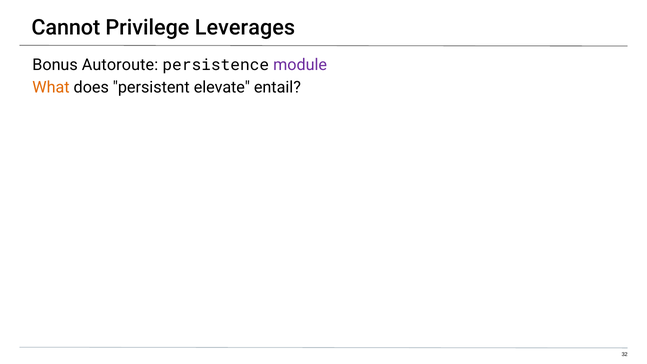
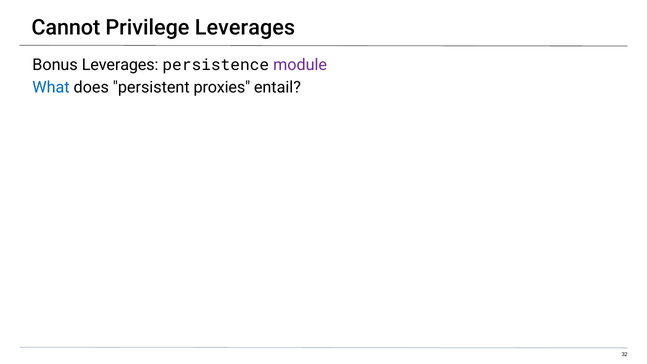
Bonus Autoroute: Autoroute -> Leverages
What colour: orange -> blue
elevate: elevate -> proxies
